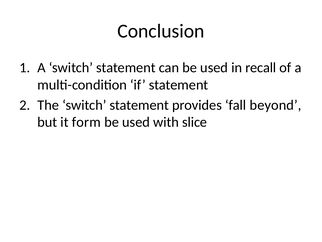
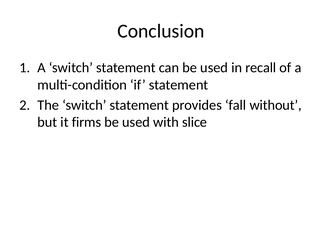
beyond: beyond -> without
form: form -> firms
